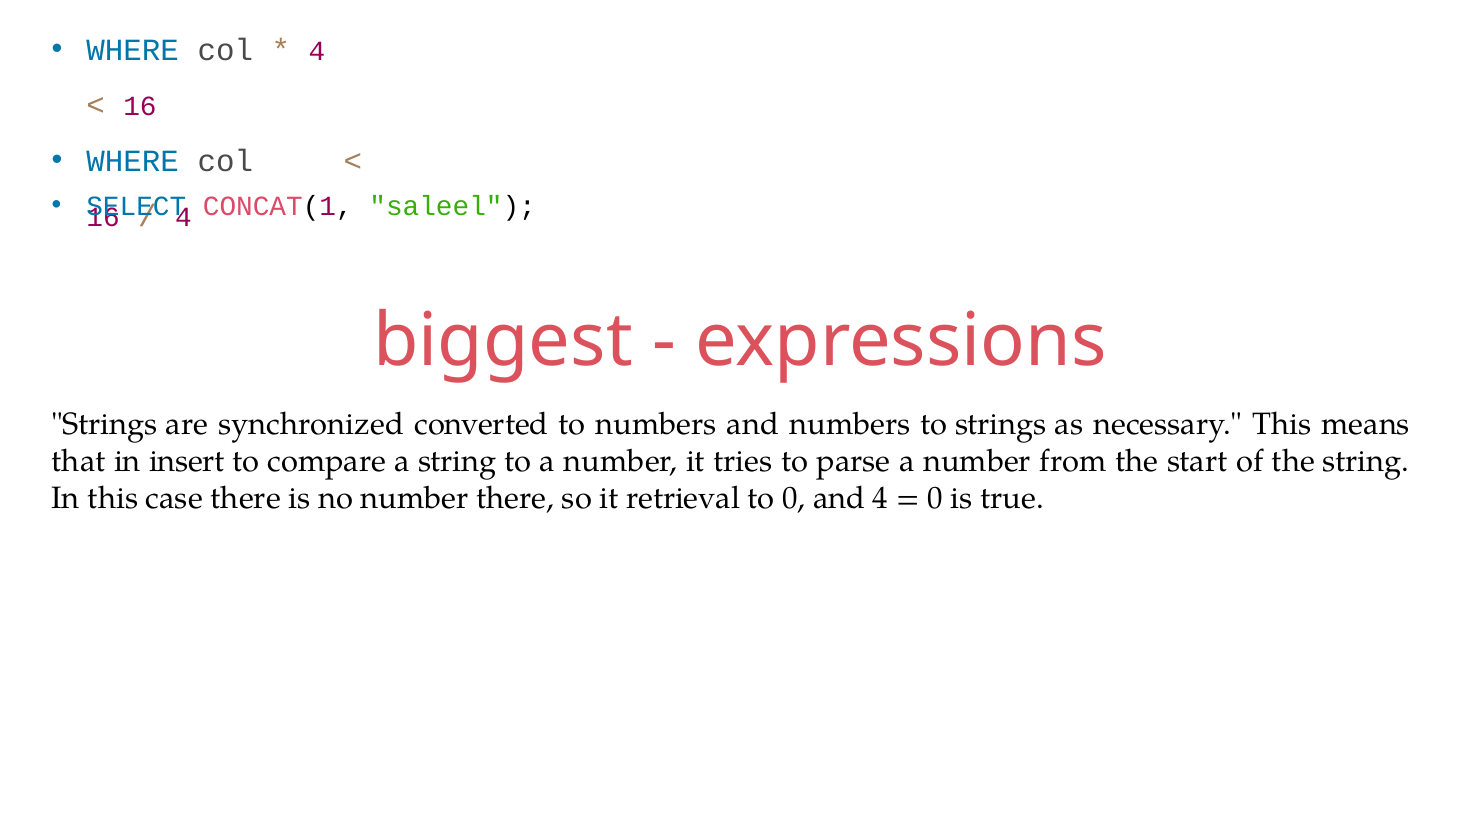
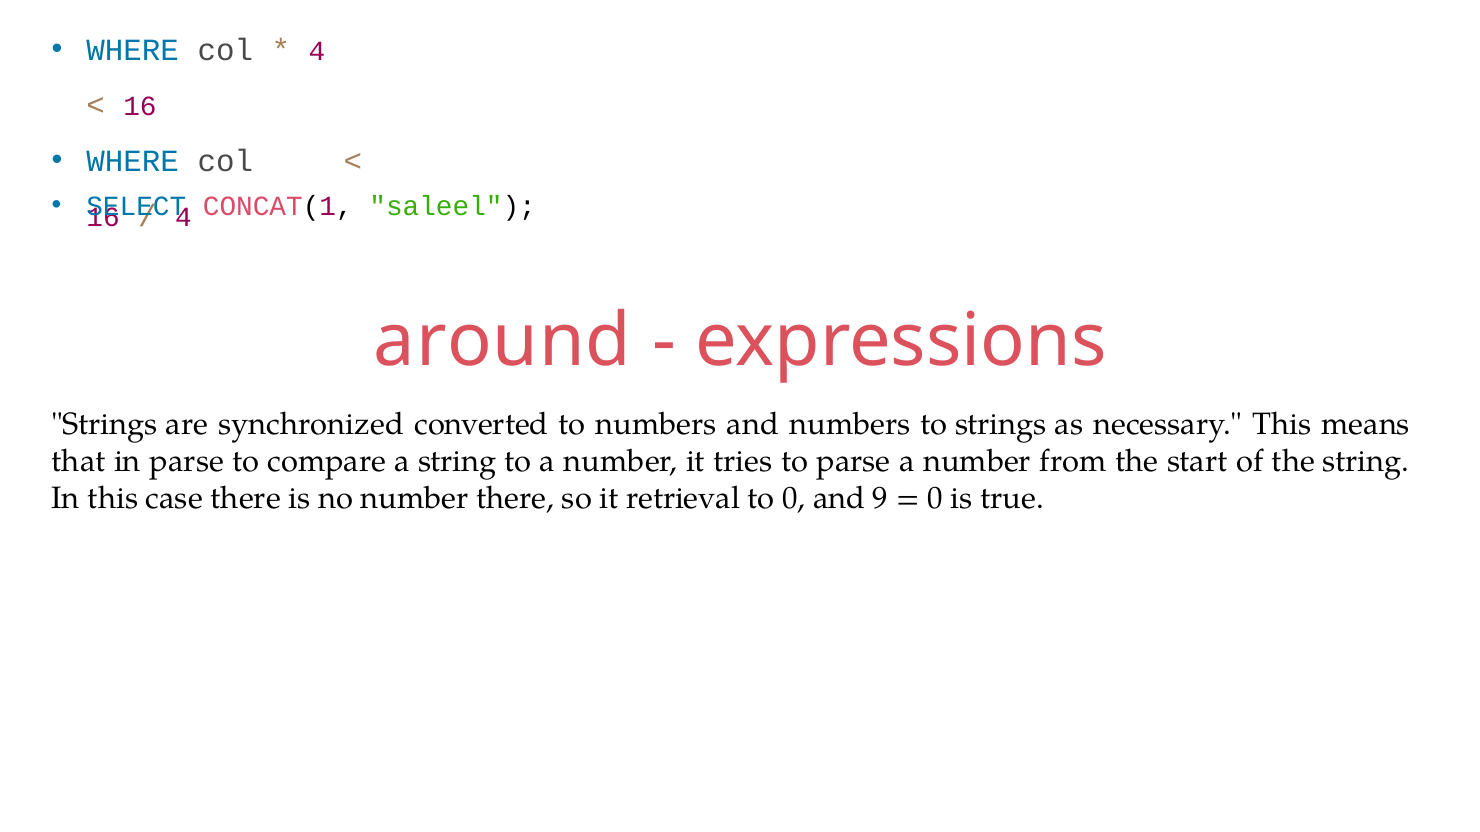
biggest: biggest -> around
in insert: insert -> parse
and 4: 4 -> 9
